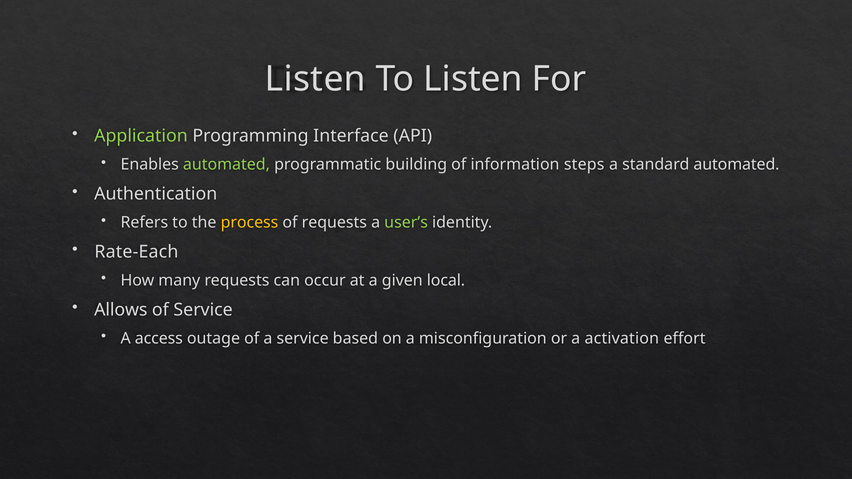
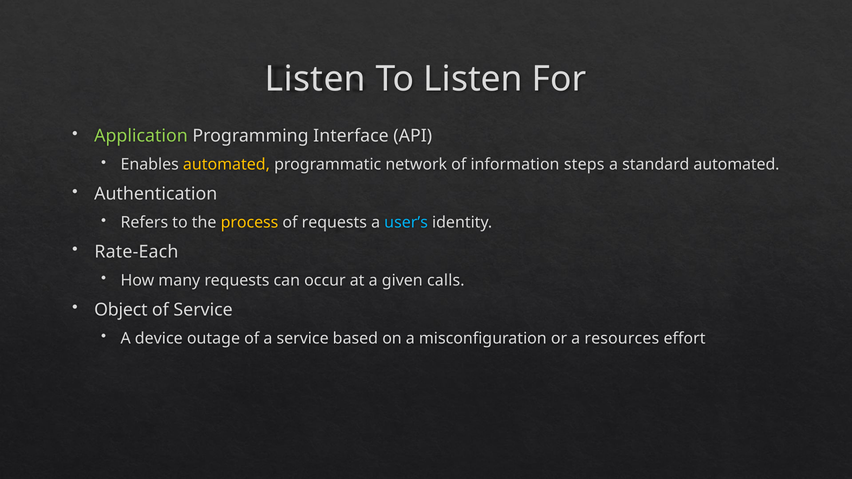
automated at (226, 165) colour: light green -> yellow
building: building -> network
user’s colour: light green -> light blue
local: local -> calls
Allows: Allows -> Object
access: access -> device
activation: activation -> resources
